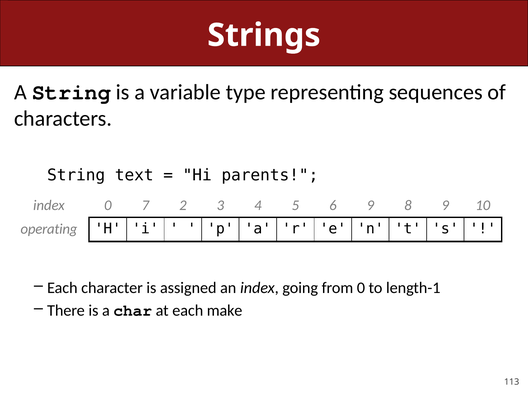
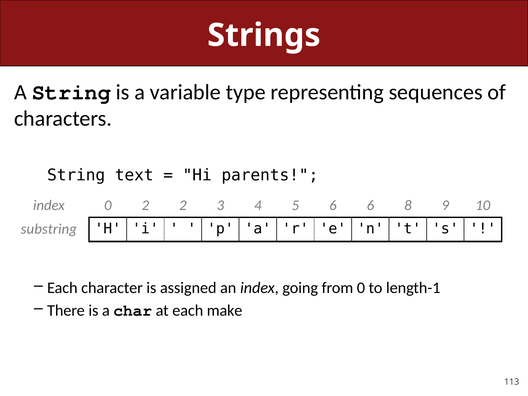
0 7: 7 -> 2
6 9: 9 -> 6
operating: operating -> substring
